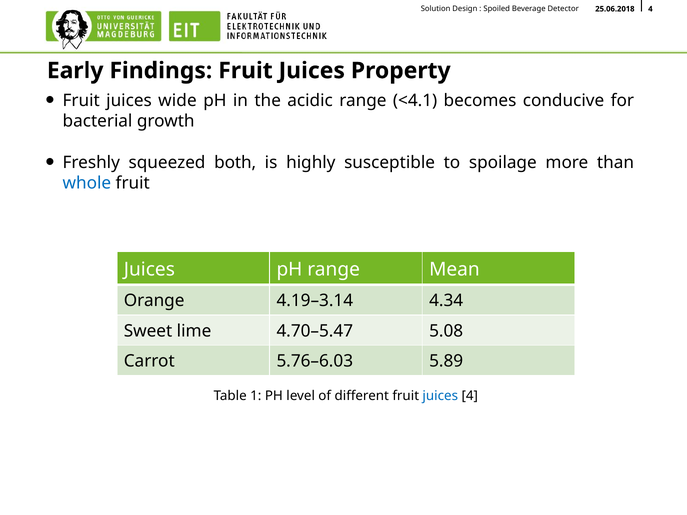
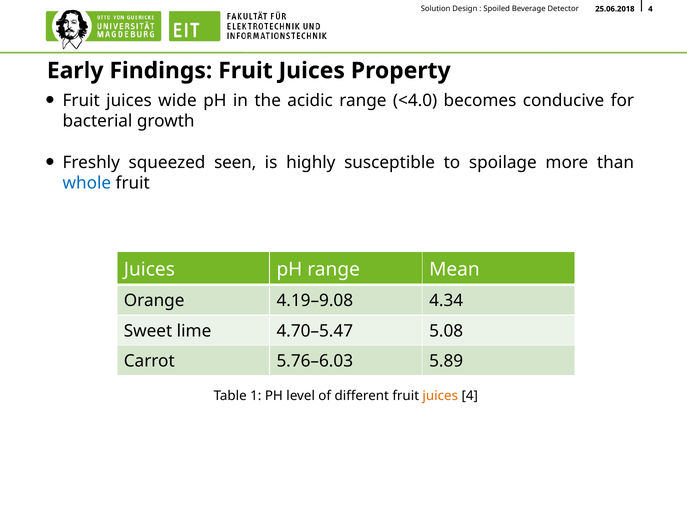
<4.1: <4.1 -> <4.0
both: both -> seen
4.19–3.14: 4.19–3.14 -> 4.19–9.08
juices at (440, 396) colour: blue -> orange
